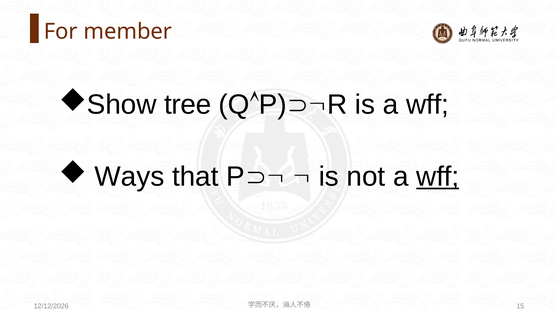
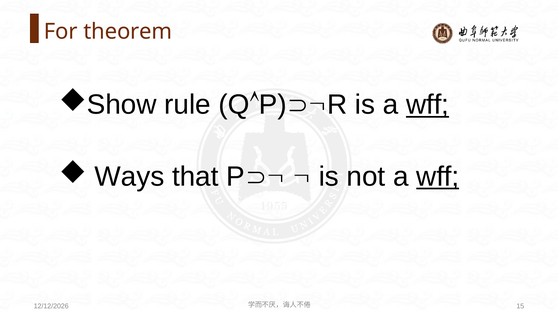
member: member -> theorem
tree: tree -> rule
wff at (428, 105) underline: none -> present
